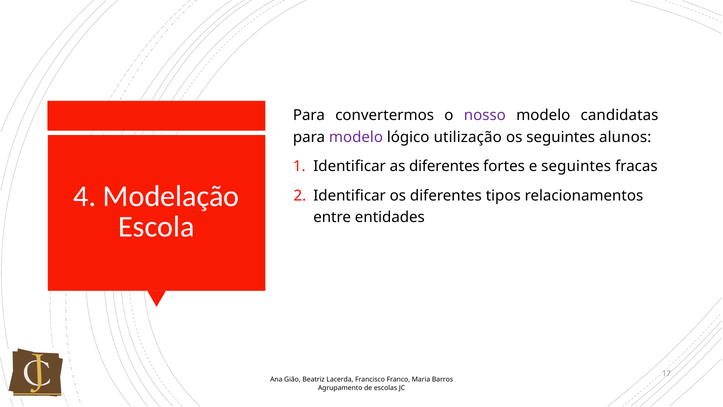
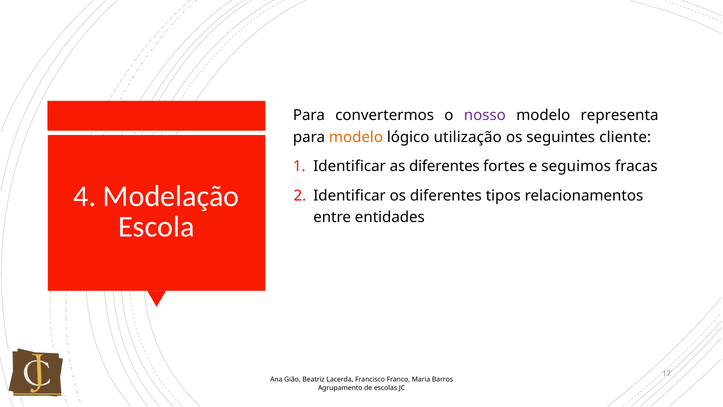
candidatas: candidatas -> representa
modelo at (356, 137) colour: purple -> orange
alunos: alunos -> cliente
e seguintes: seguintes -> seguimos
